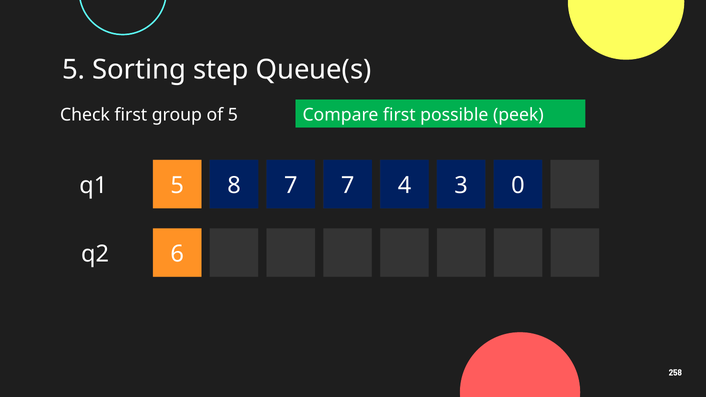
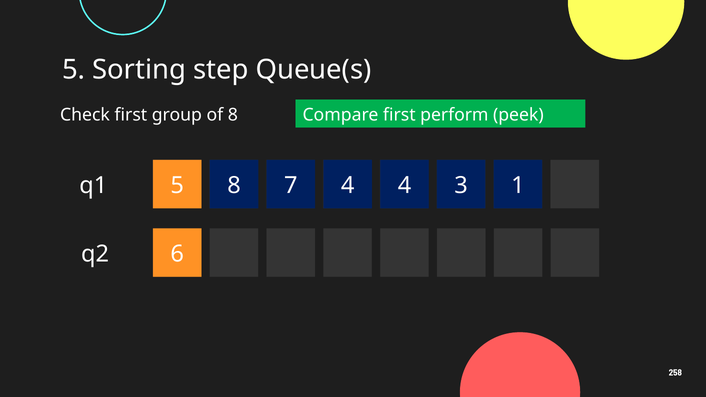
of 5: 5 -> 8
possible: possible -> perform
7 7: 7 -> 4
0: 0 -> 1
